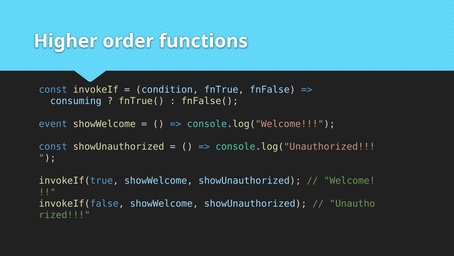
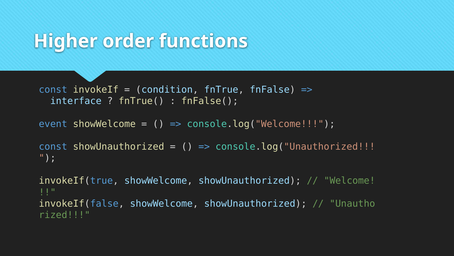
consuming: consuming -> interface
